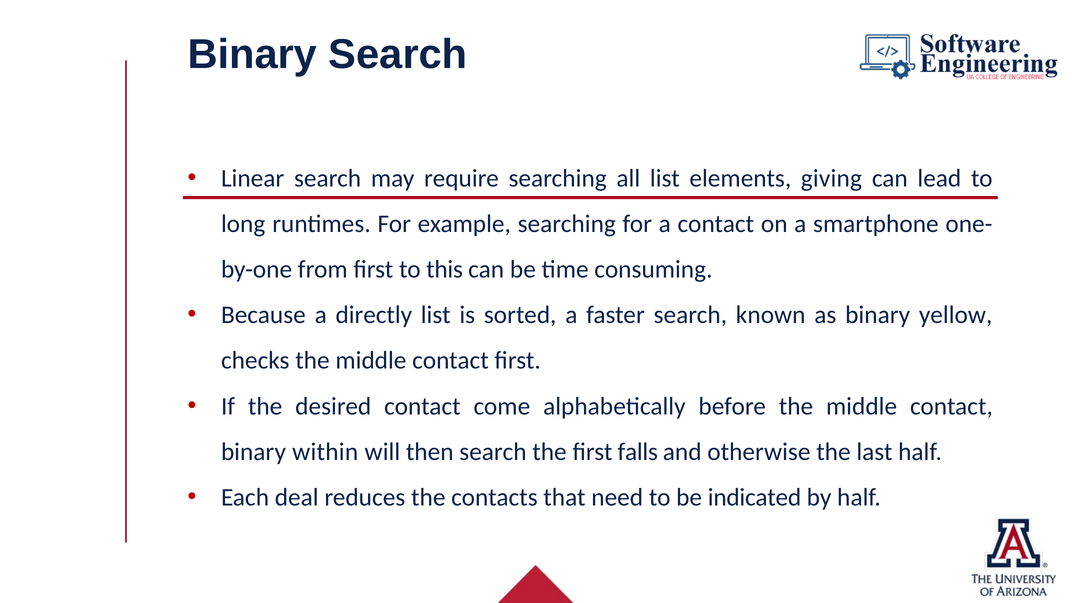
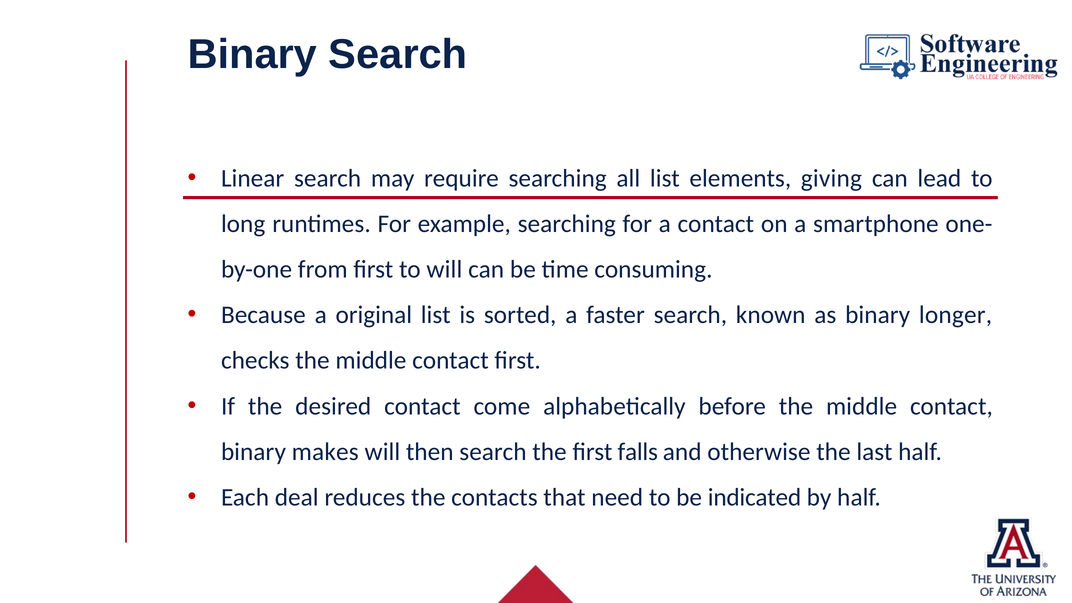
to this: this -> will
directly: directly -> original
yellow: yellow -> longer
within: within -> makes
